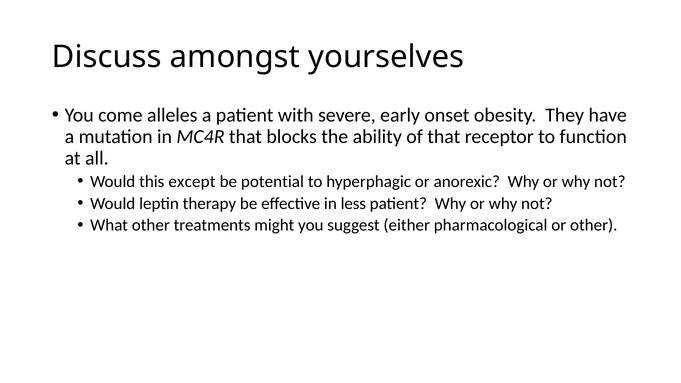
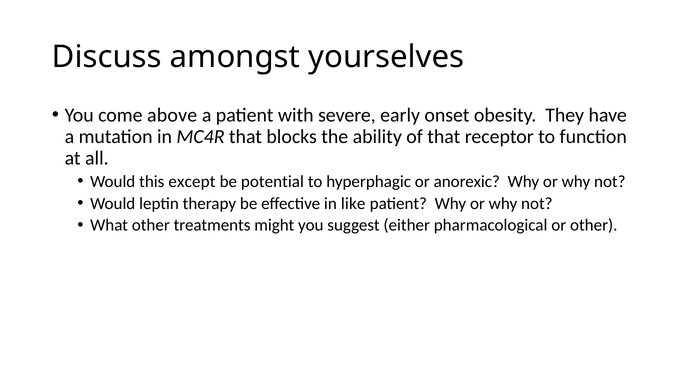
alleles: alleles -> above
less: less -> like
